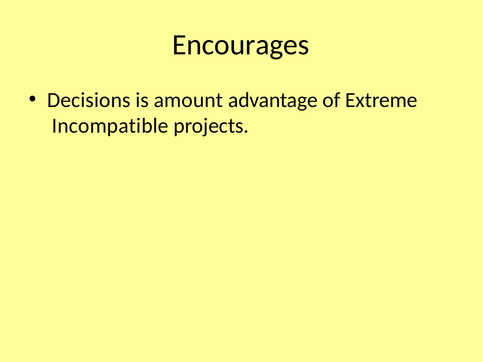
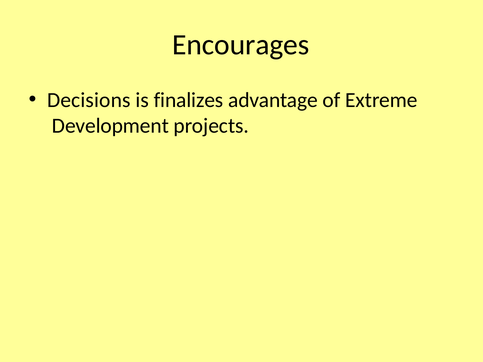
amount: amount -> finalizes
Incompatible: Incompatible -> Development
